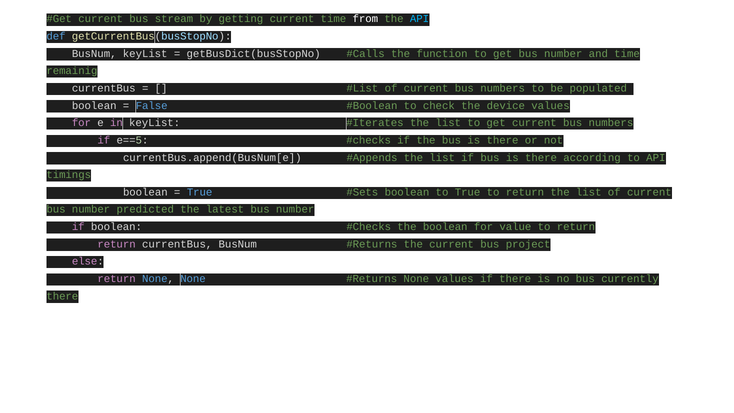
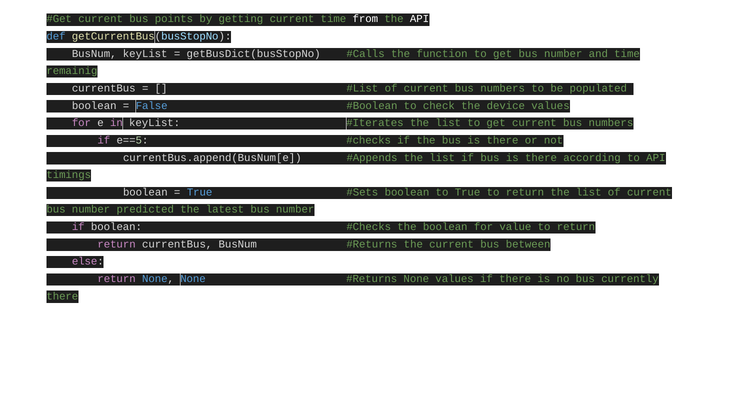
stream: stream -> points
API at (420, 19) colour: light blue -> white
project: project -> between
